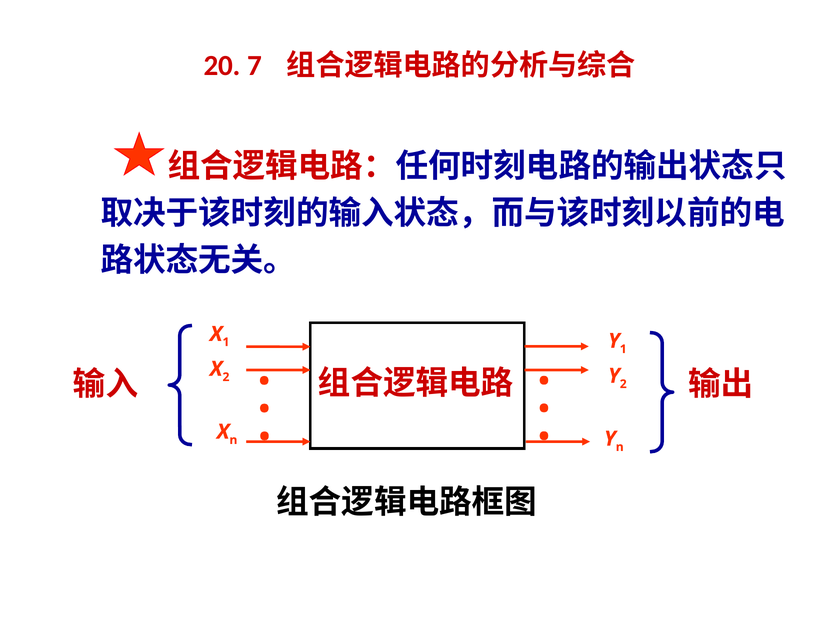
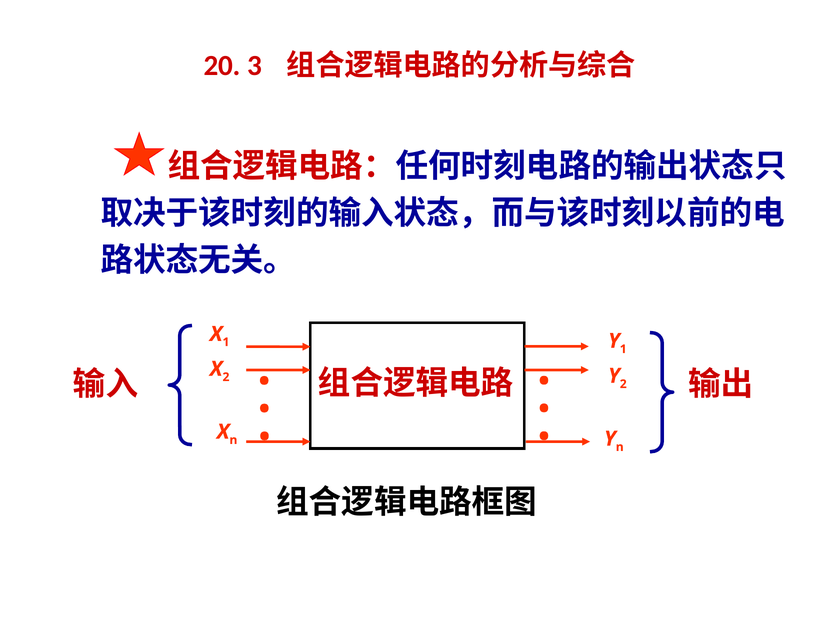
7: 7 -> 3
